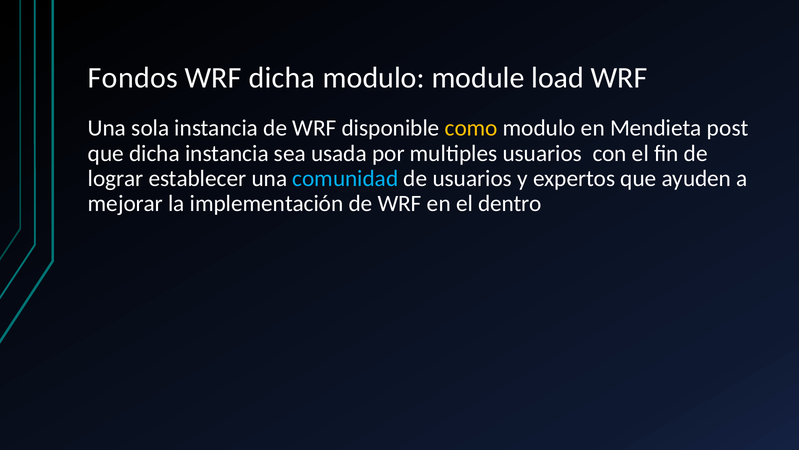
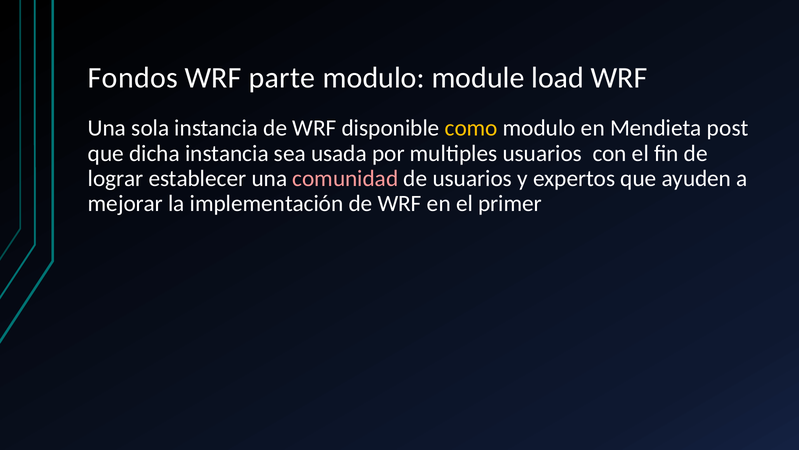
WRF dicha: dicha -> parte
comunidad colour: light blue -> pink
dentro: dentro -> primer
